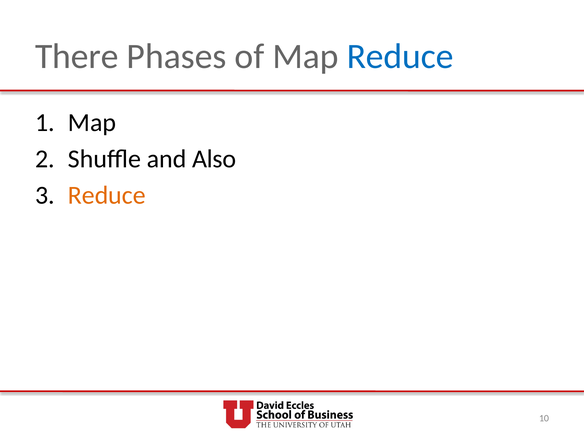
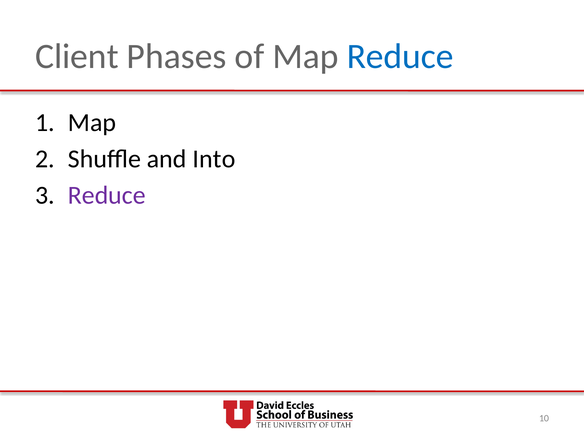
There: There -> Client
Also: Also -> Into
Reduce at (107, 195) colour: orange -> purple
